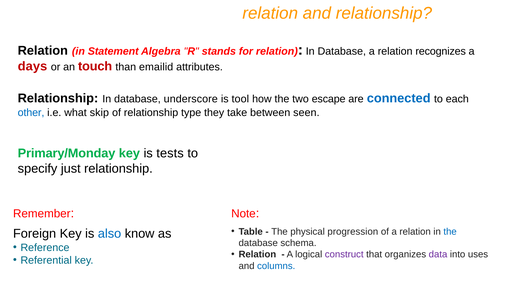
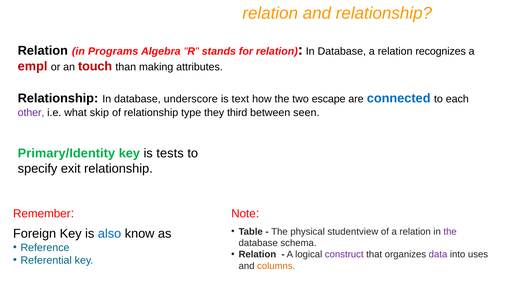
Statement: Statement -> Programs
days: days -> empl
emailid: emailid -> making
tool: tool -> text
other colour: blue -> purple
take: take -> third
Primary/Monday: Primary/Monday -> Primary/Identity
just: just -> exit
progression: progression -> studentview
the at (450, 232) colour: blue -> purple
columns colour: blue -> orange
